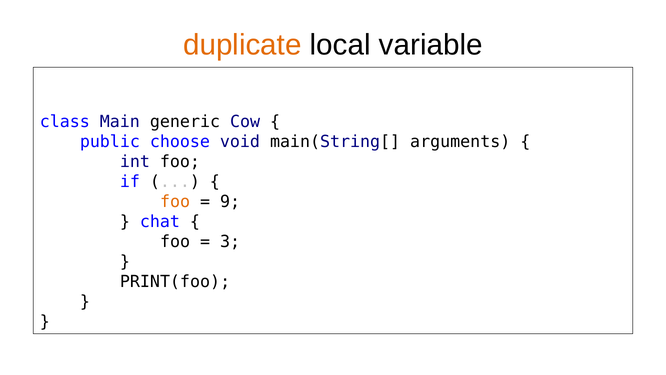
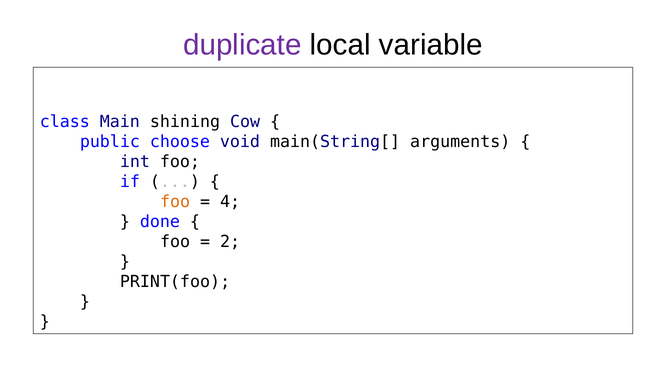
duplicate colour: orange -> purple
generic: generic -> shining
9: 9 -> 4
chat: chat -> done
3: 3 -> 2
